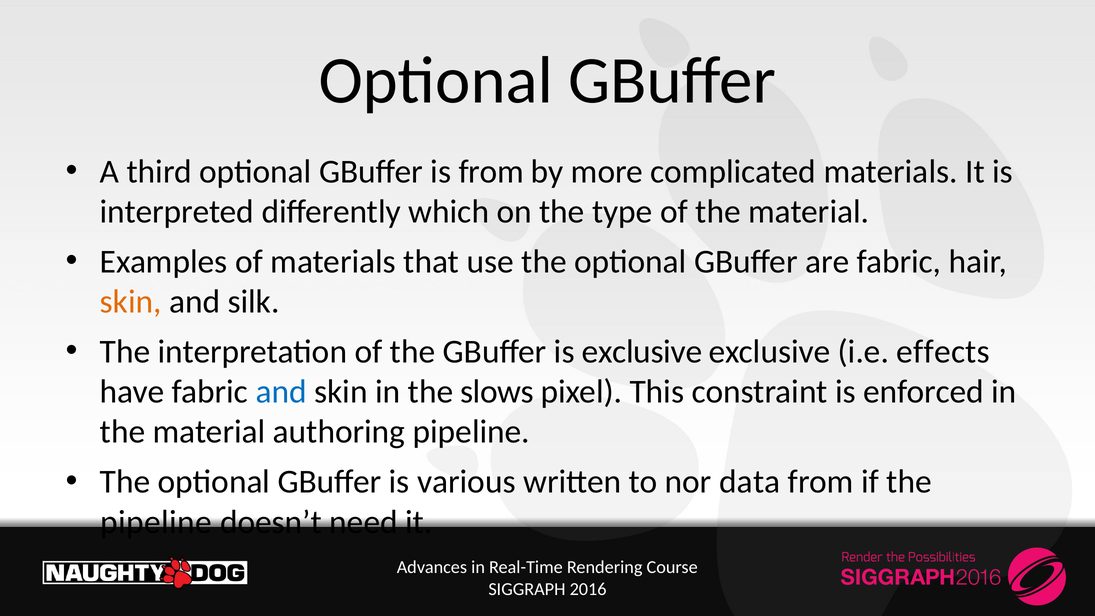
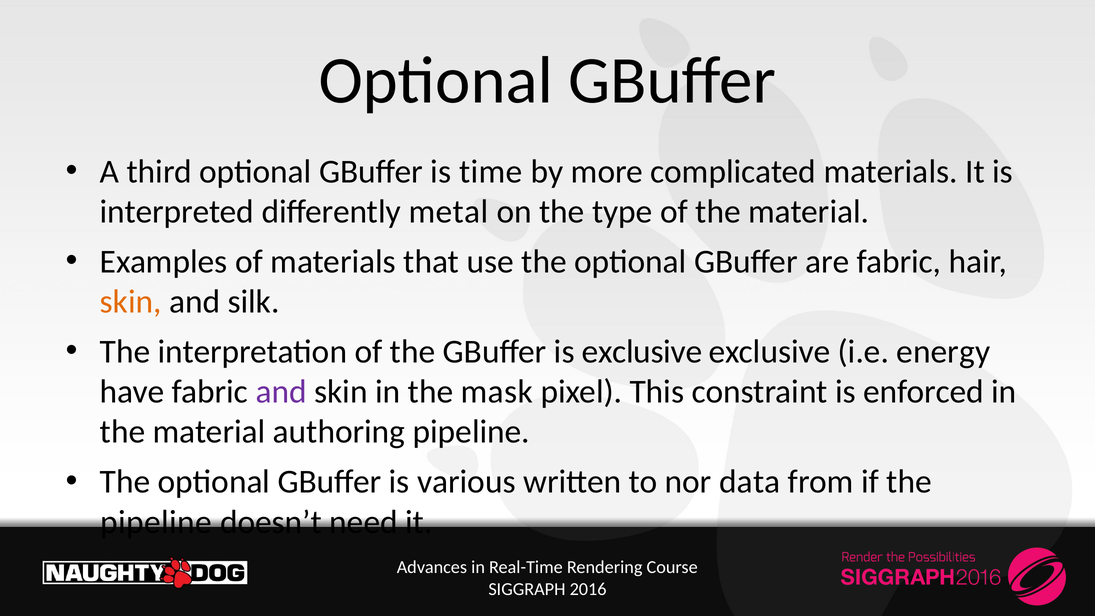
is from: from -> time
which: which -> metal
effects: effects -> energy
and at (281, 392) colour: blue -> purple
slows: slows -> mask
